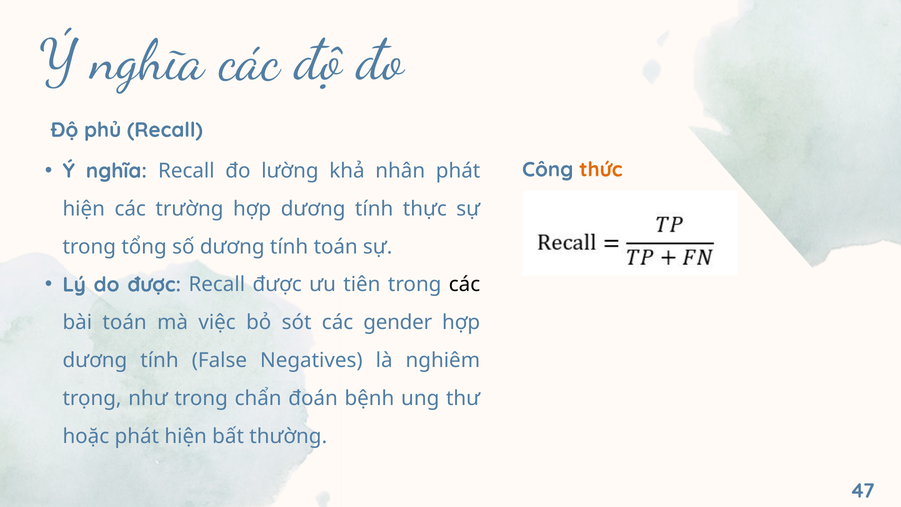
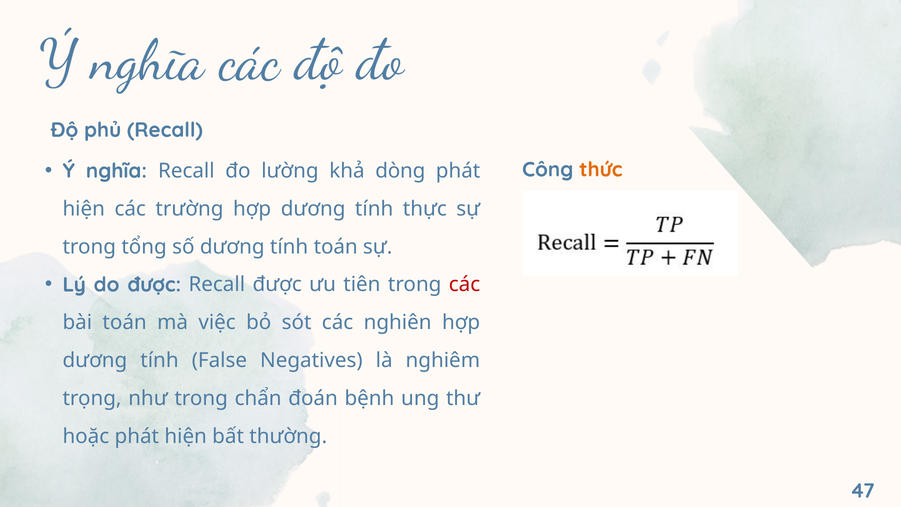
nhân: nhân -> dòng
các at (465, 285) colour: black -> red
gender: gender -> nghiên
